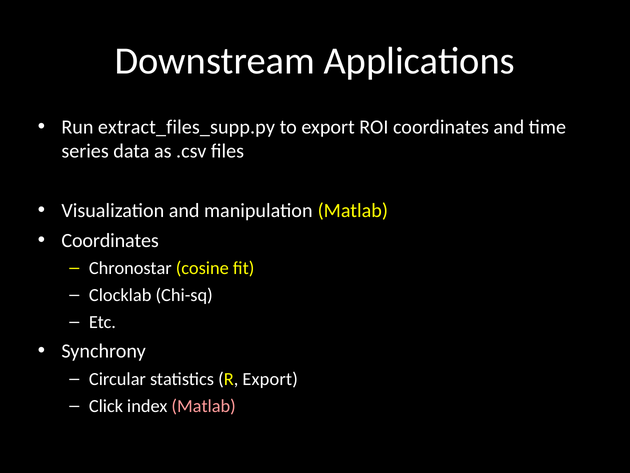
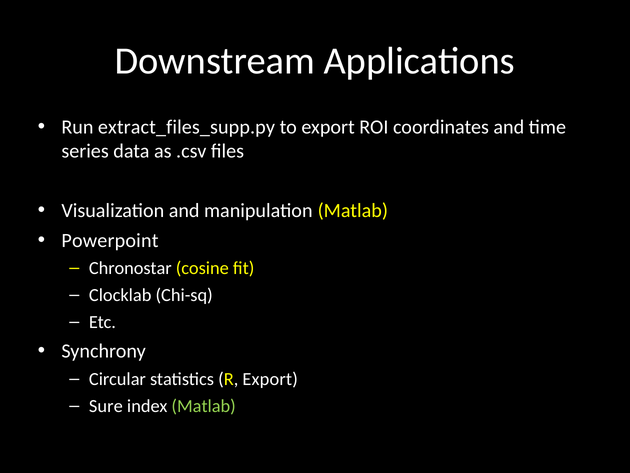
Coordinates at (110, 240): Coordinates -> Powerpoint
Click: Click -> Sure
Matlab at (204, 406) colour: pink -> light green
